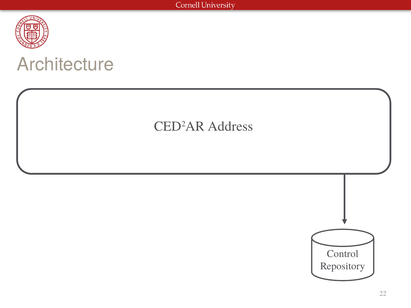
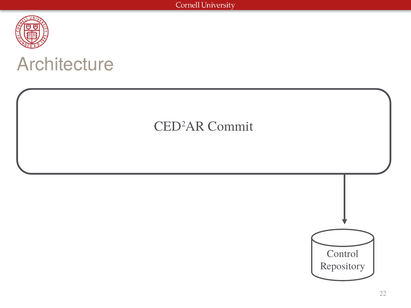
Address: Address -> Commit
